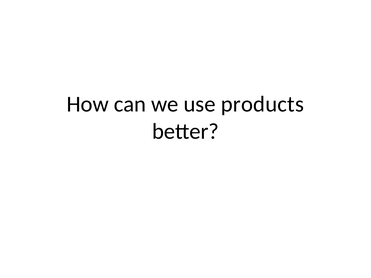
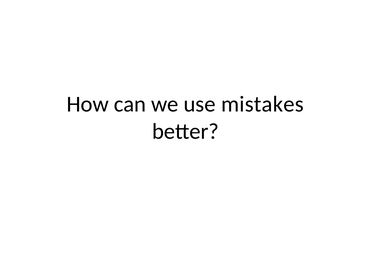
products: products -> mistakes
